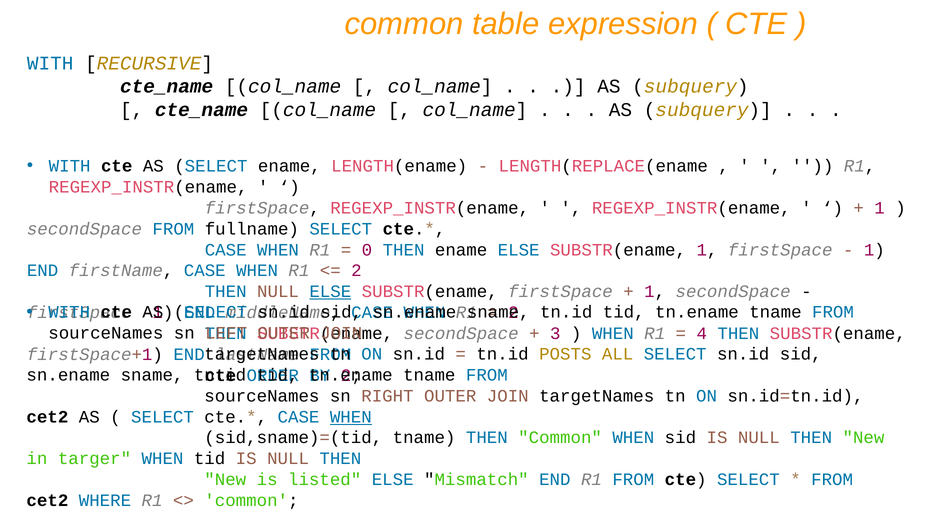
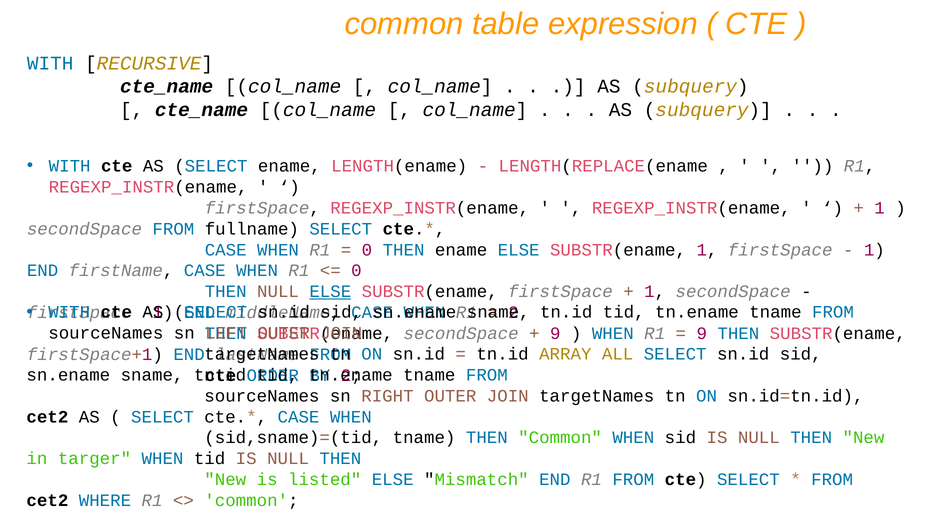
2 at (356, 271): 2 -> 0
3 at (555, 334): 3 -> 9
4 at (702, 334): 4 -> 9
POSTS: POSTS -> ARRAY
WHEN at (351, 417) underline: present -> none
